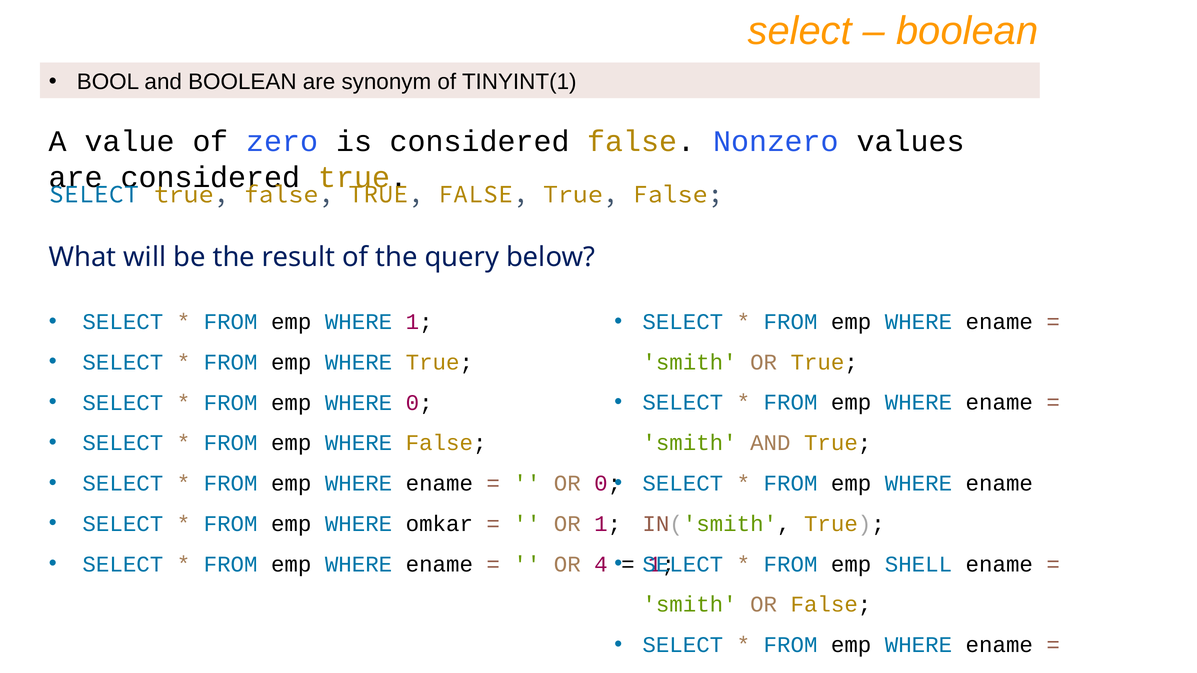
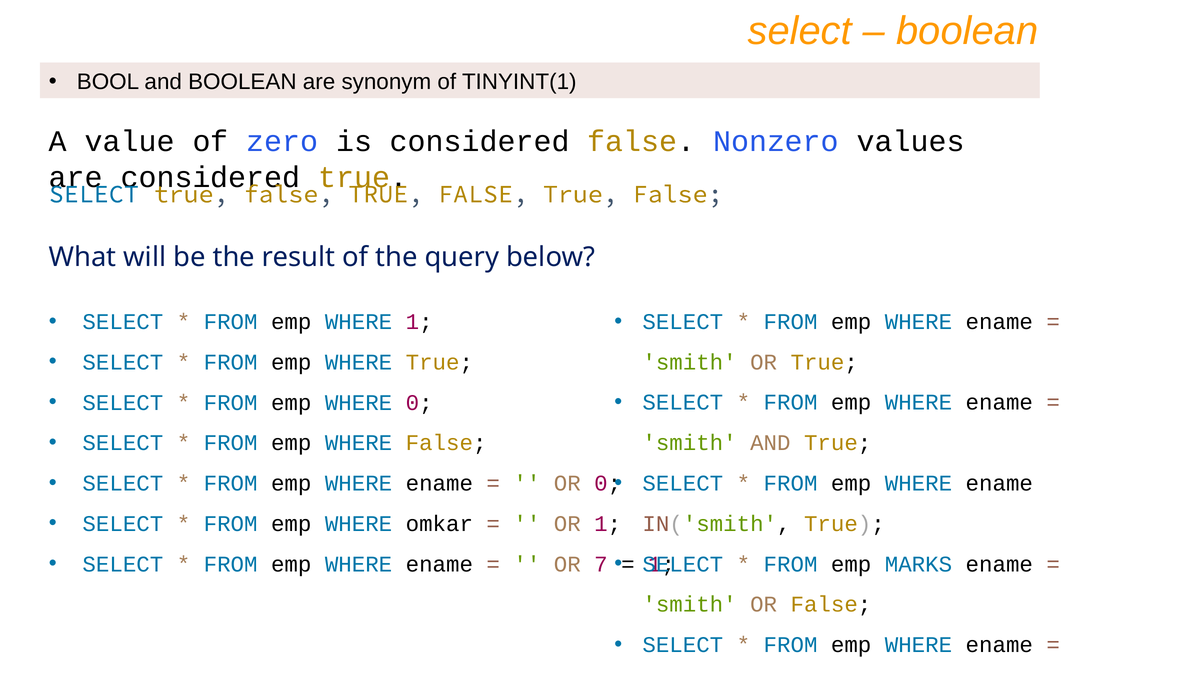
4: 4 -> 7
SHELL: SHELL -> MARKS
